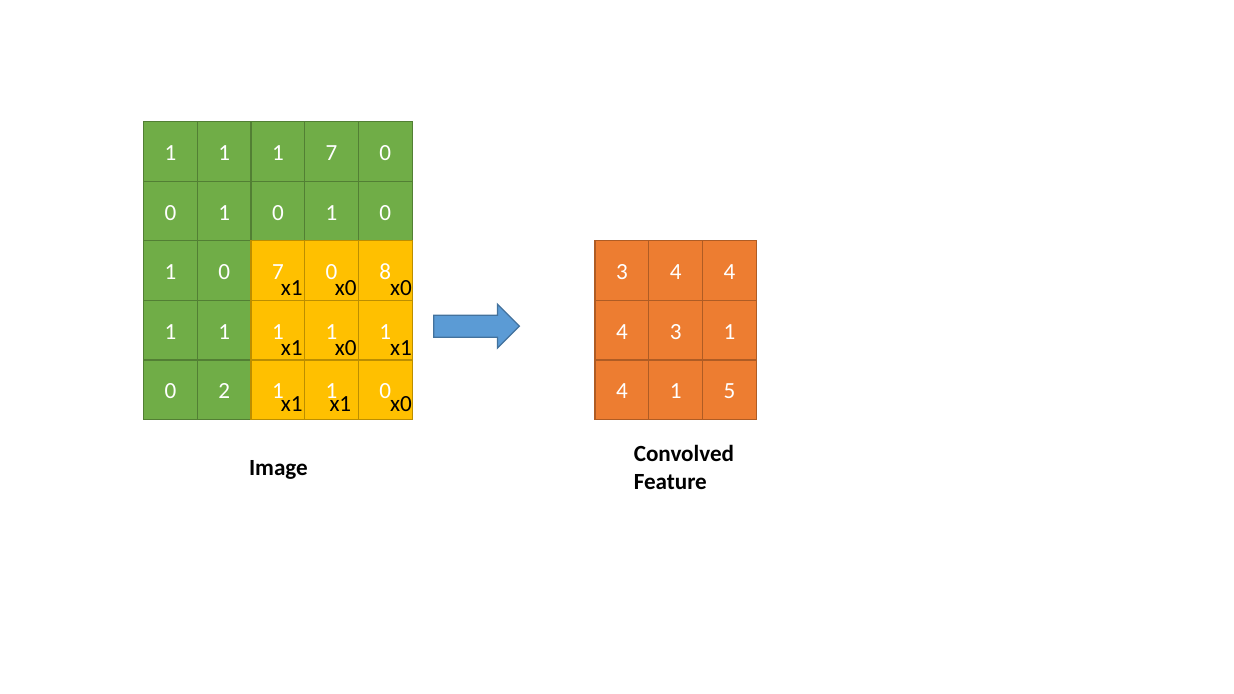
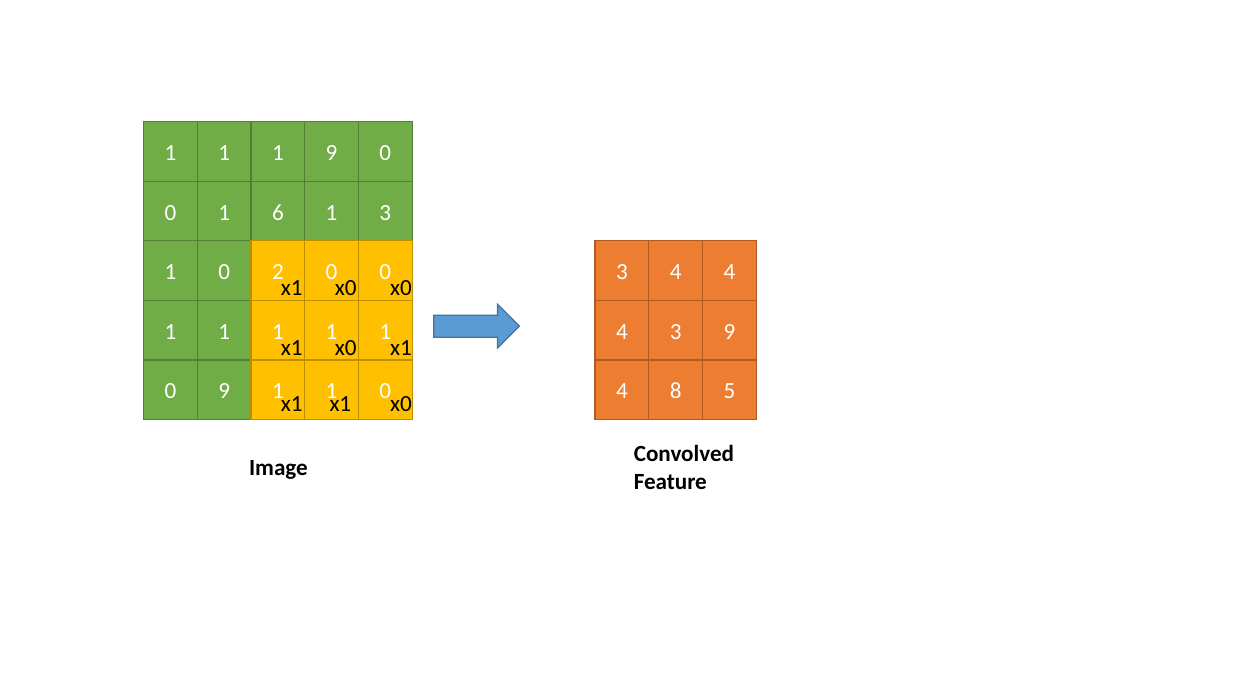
1 7: 7 -> 9
0 at (278, 213): 0 -> 6
0 at (385, 213): 0 -> 3
0 7: 7 -> 2
8 at (385, 272): 8 -> 0
3 1: 1 -> 9
0 2: 2 -> 9
4 1: 1 -> 8
